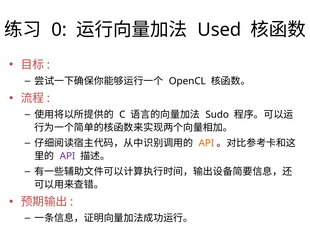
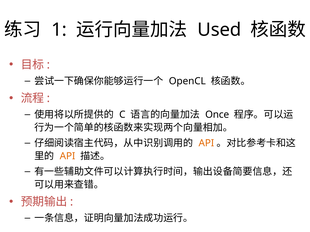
0: 0 -> 1
Sudo: Sudo -> Once
API at (68, 157) colour: purple -> orange
